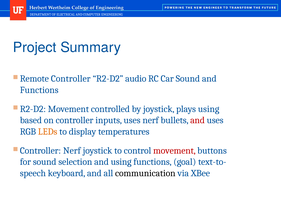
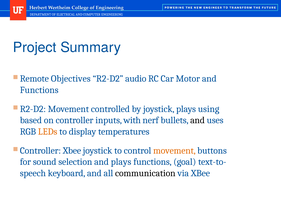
Controller at (71, 79): Controller -> Objectives
Car Sound: Sound -> Motor
inputs uses: uses -> with
and at (197, 120) colour: red -> black
Nerf at (72, 150): Nerf -> Xbee
movement at (174, 150) colour: red -> orange
and using: using -> plays
